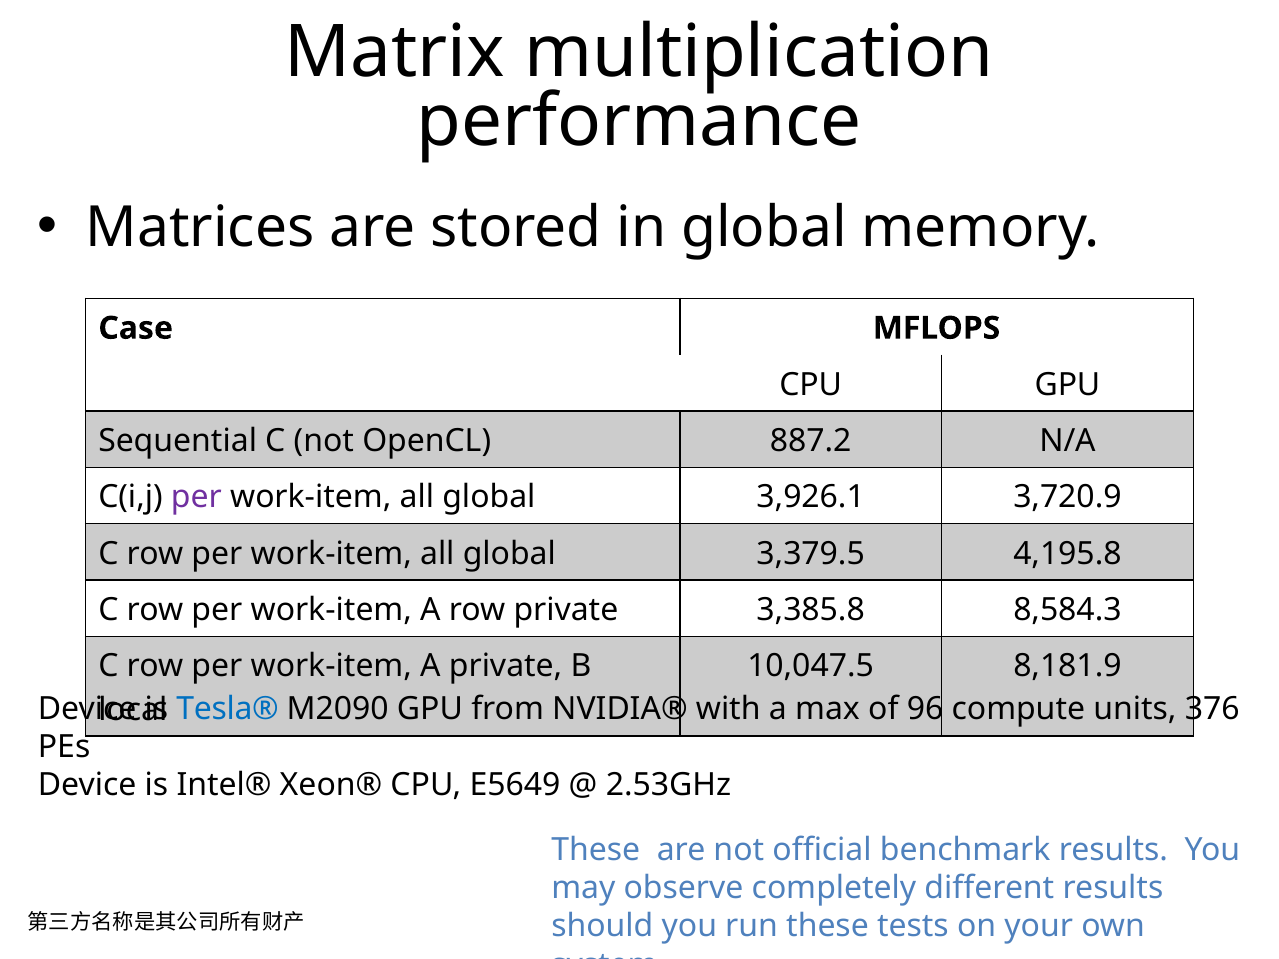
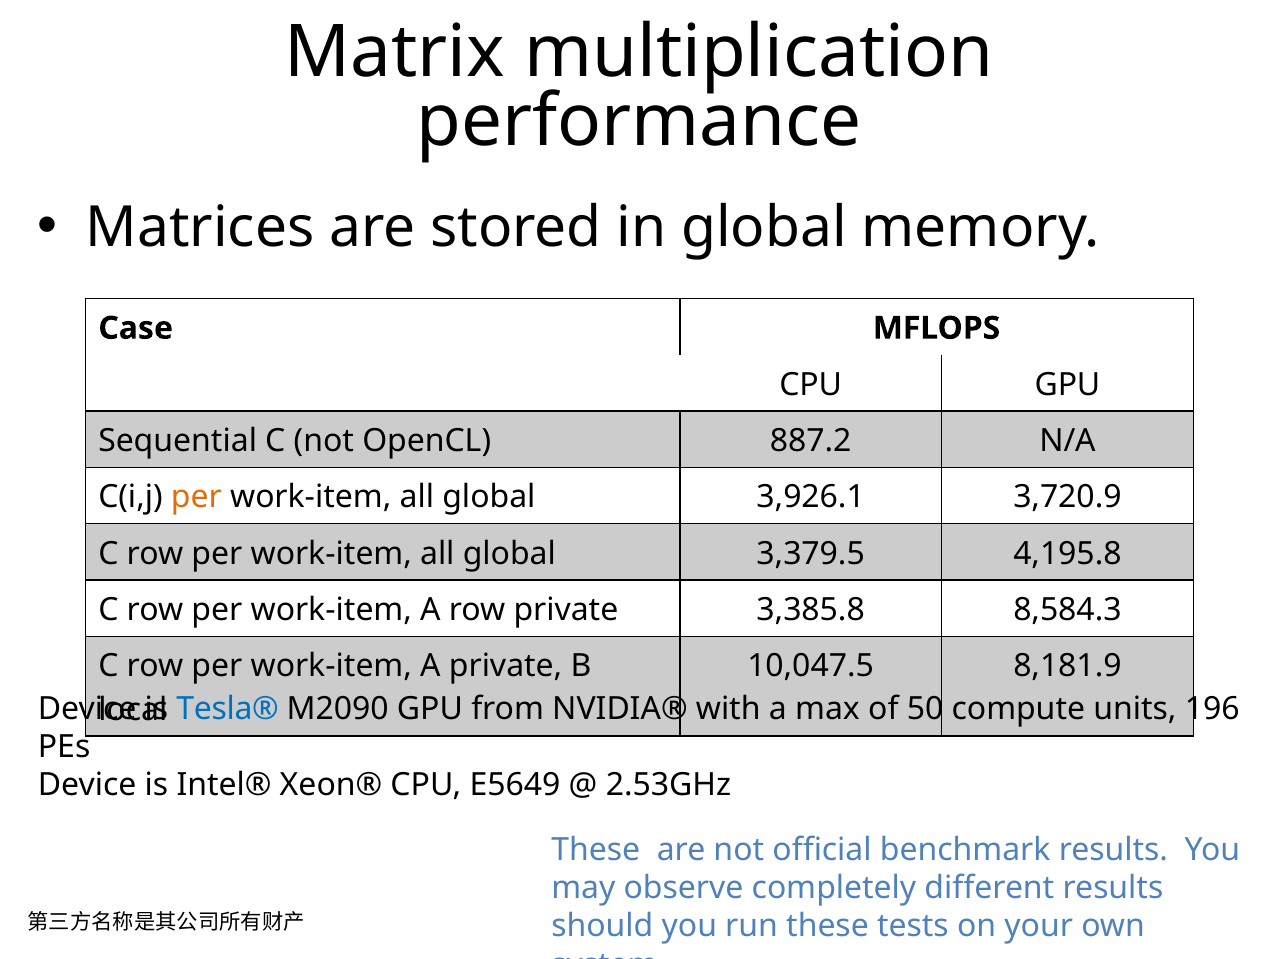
per at (196, 497) colour: purple -> orange
96: 96 -> 50
376: 376 -> 196
